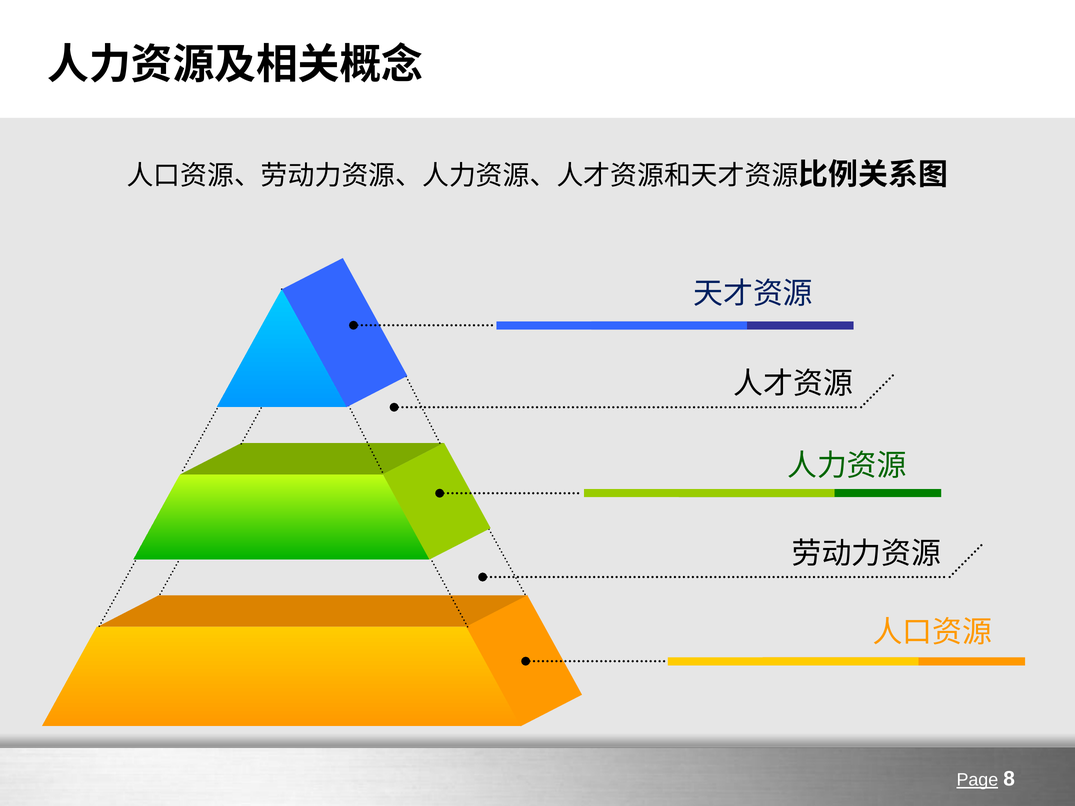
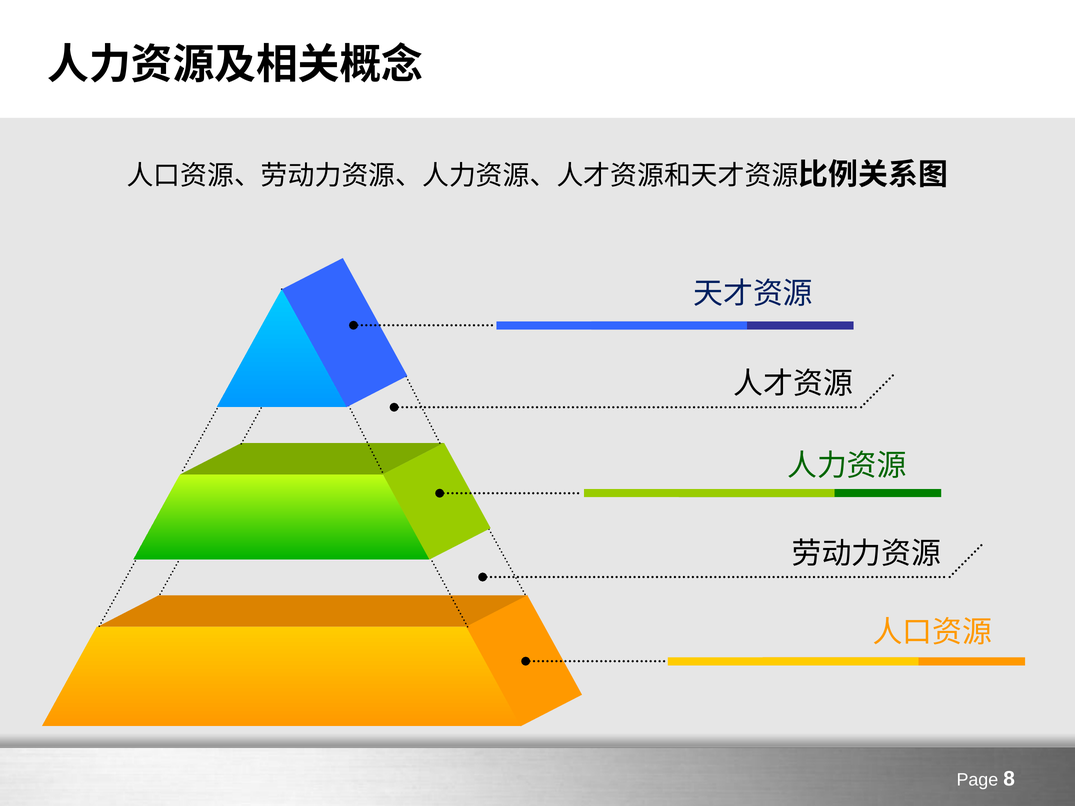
Page underline: present -> none
